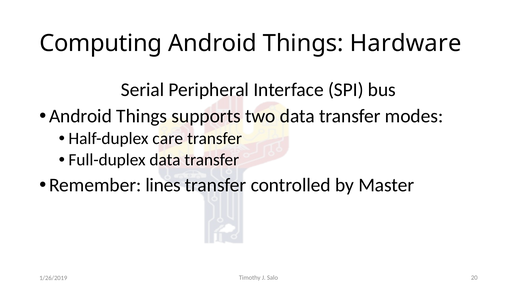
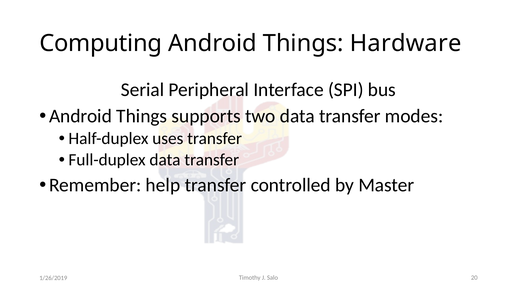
care: care -> uses
lines: lines -> help
